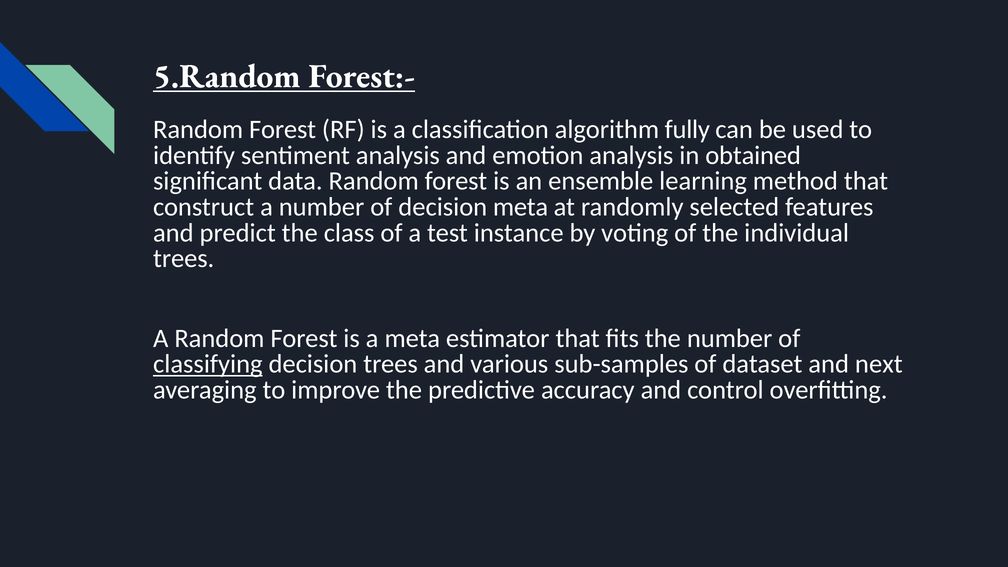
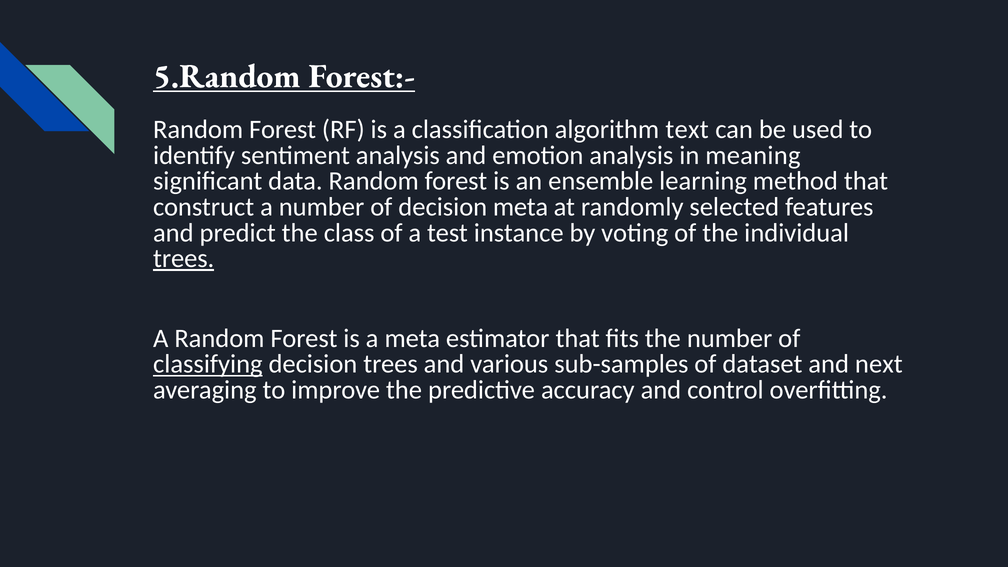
fully: fully -> text
obtained: obtained -> meaning
trees at (184, 259) underline: none -> present
